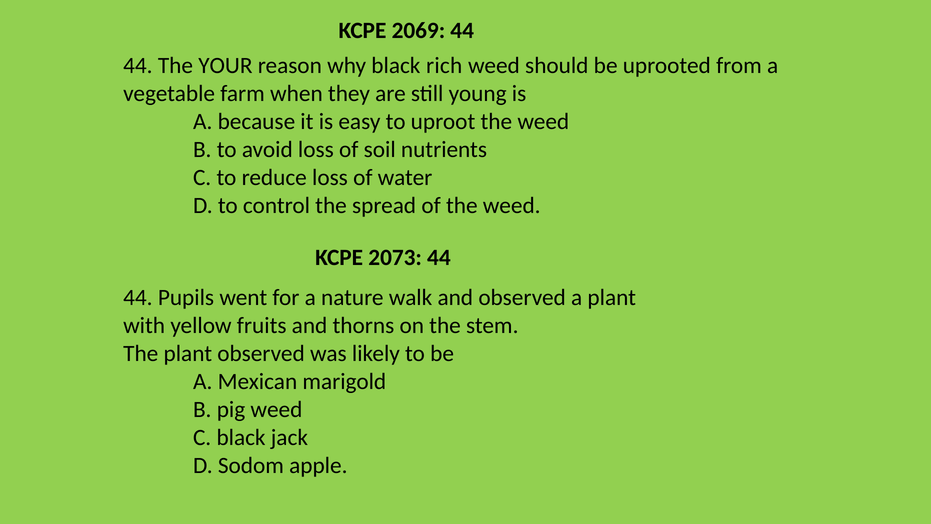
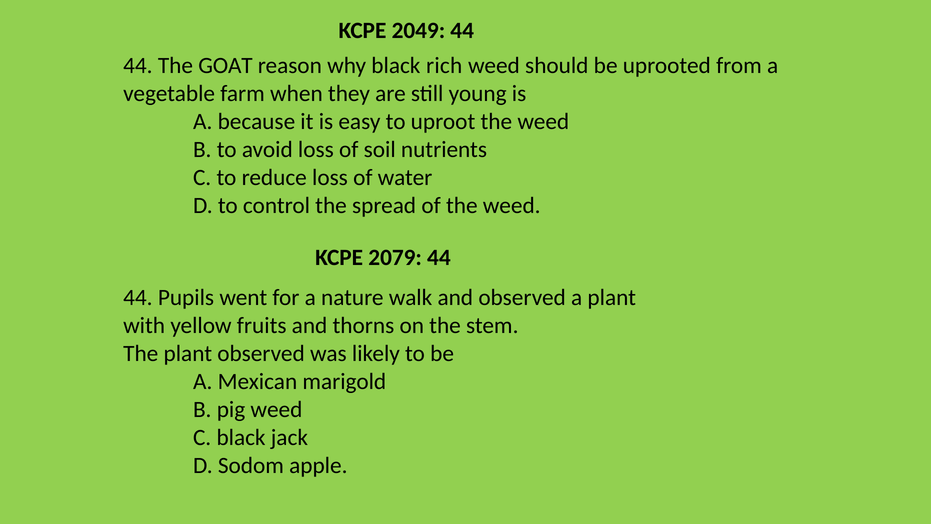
2069: 2069 -> 2049
YOUR: YOUR -> GOAT
2073: 2073 -> 2079
